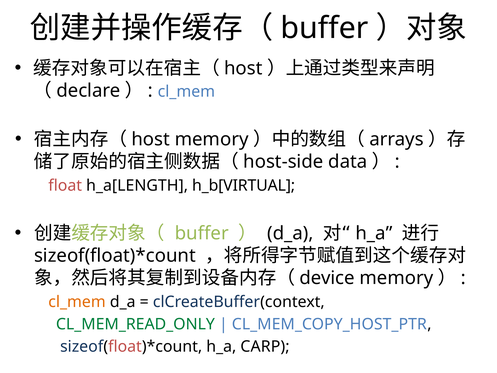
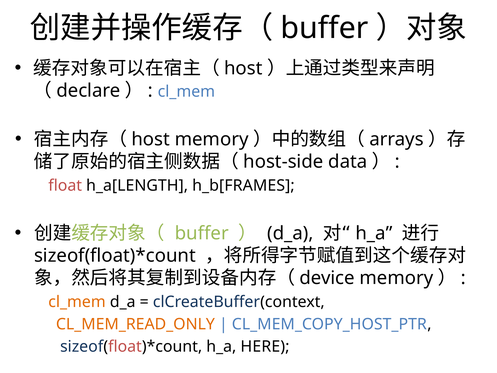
h_b[VIRTUAL: h_b[VIRTUAL -> h_b[FRAMES
CL_MEM_READ_ONLY colour: green -> orange
CARP: CARP -> HERE
